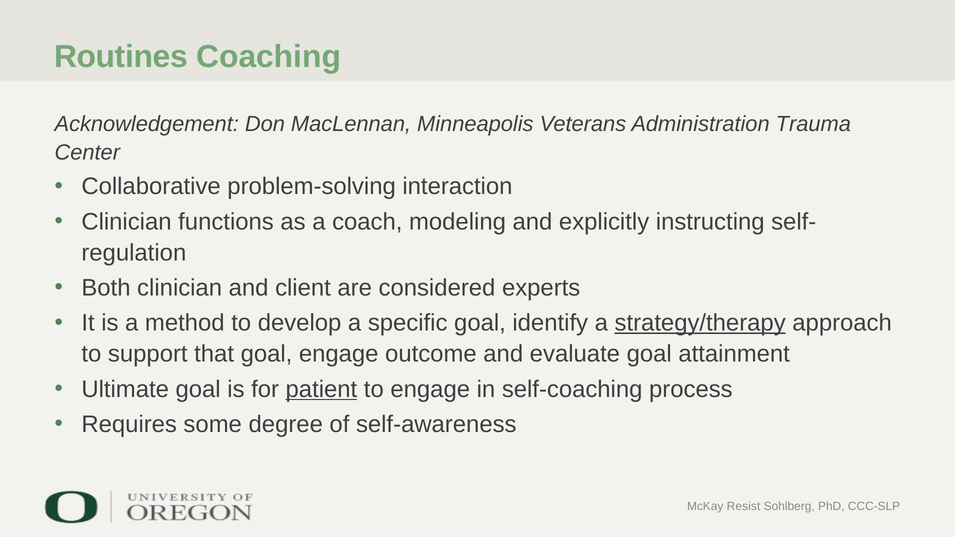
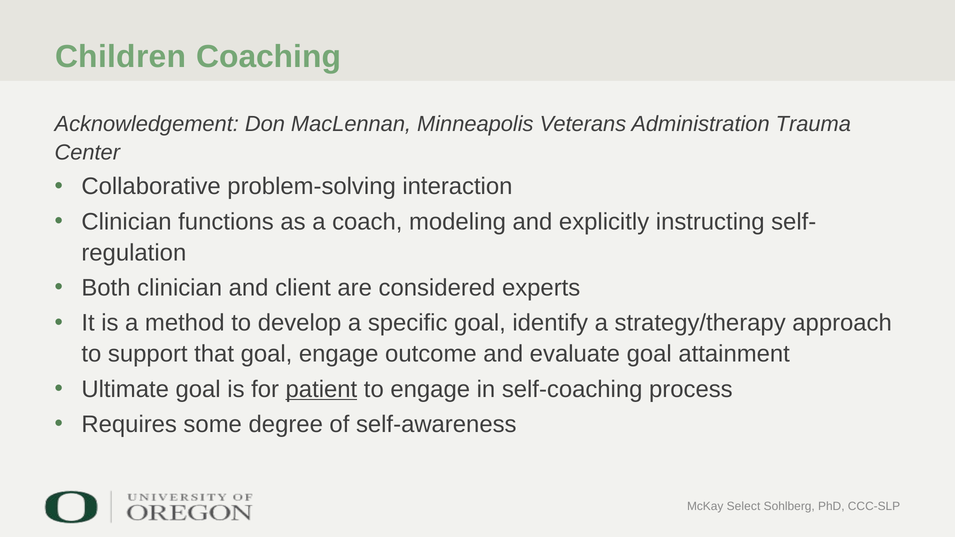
Routines: Routines -> Children
strategy/therapy underline: present -> none
Resist: Resist -> Select
